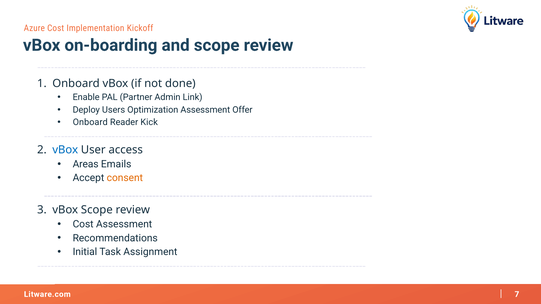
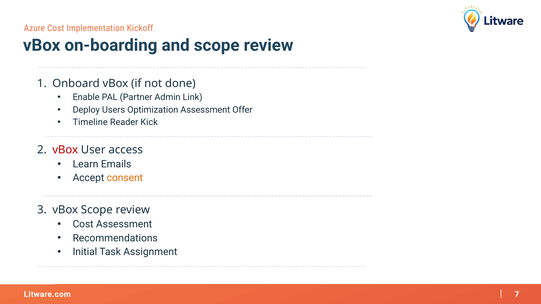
Onboard at (90, 122): Onboard -> Timeline
vBox at (65, 150) colour: blue -> red
Areas: Areas -> Learn
